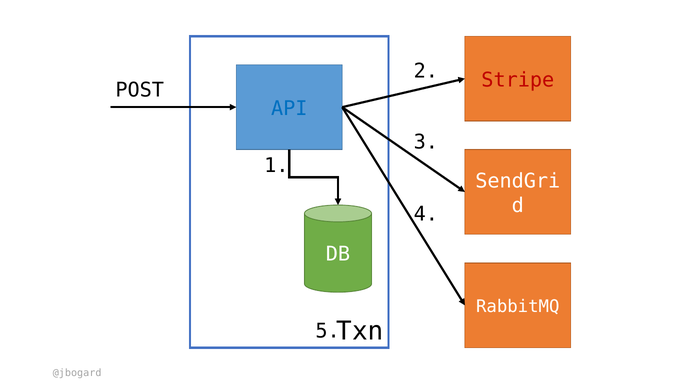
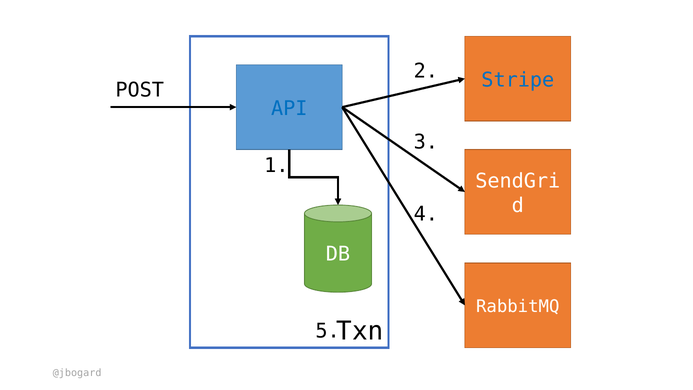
Stripe colour: red -> blue
